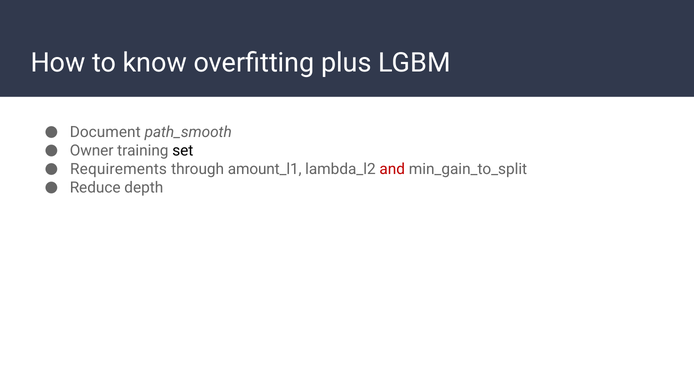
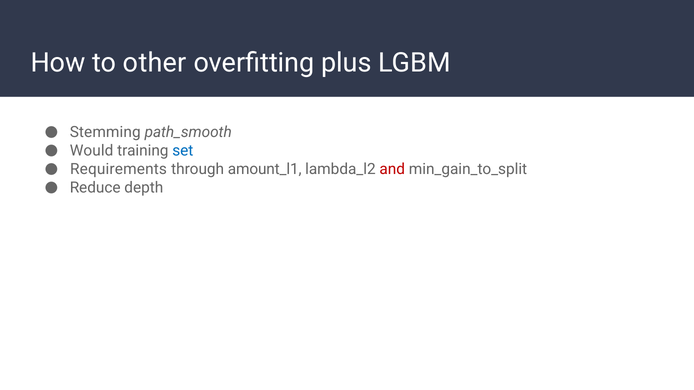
know: know -> other
Document: Document -> Stemming
Owner: Owner -> Would
set colour: black -> blue
